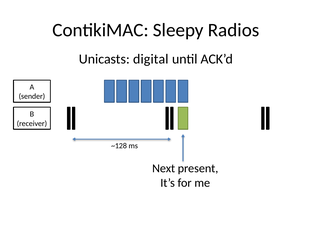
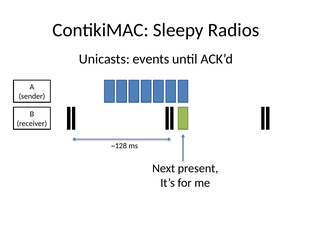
digital: digital -> events
